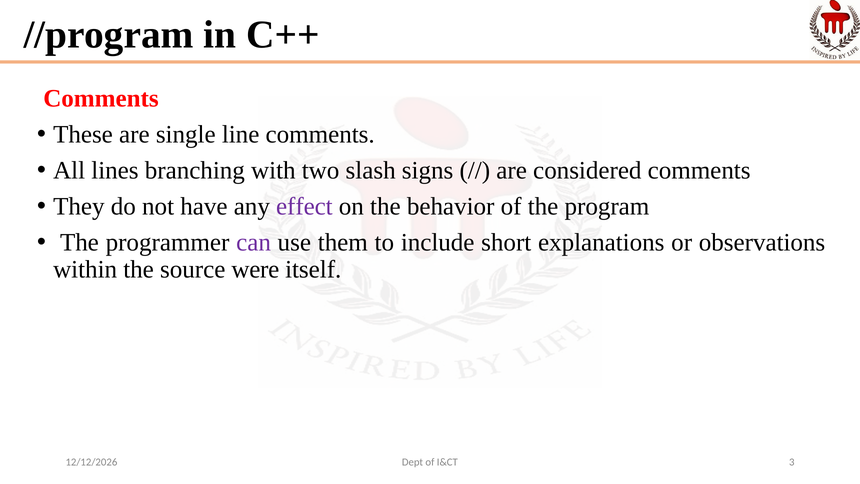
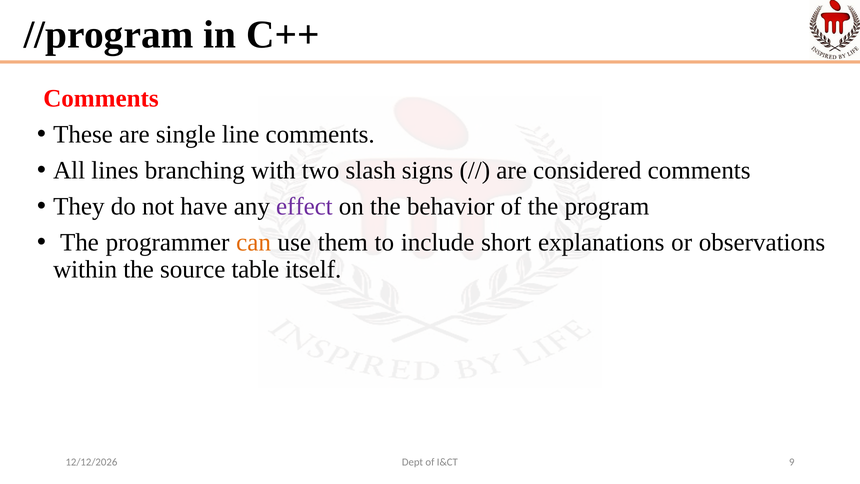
can colour: purple -> orange
were: were -> table
3: 3 -> 9
